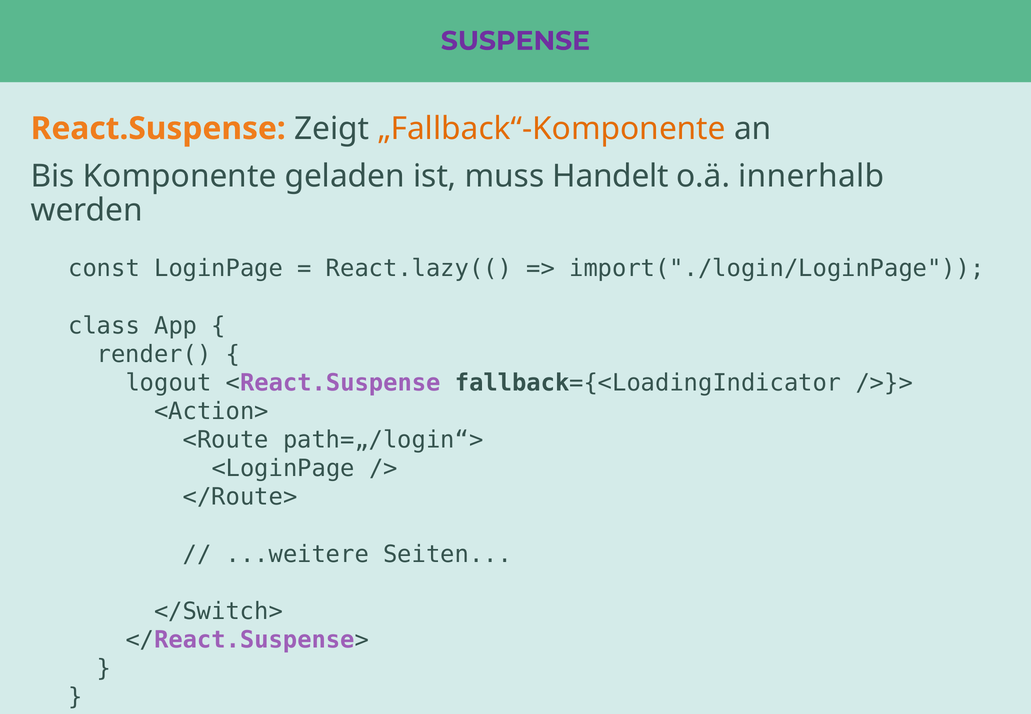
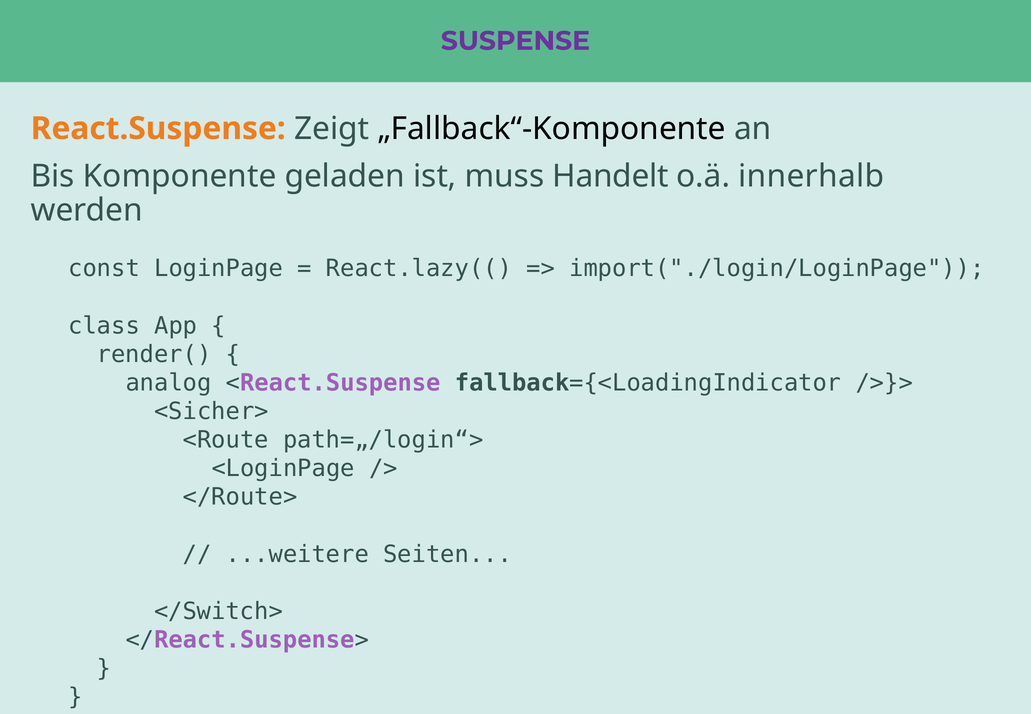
„Fallback“-Komponente colour: orange -> black
logout: logout -> analog
<Action>: <Action> -> <Sicher>
